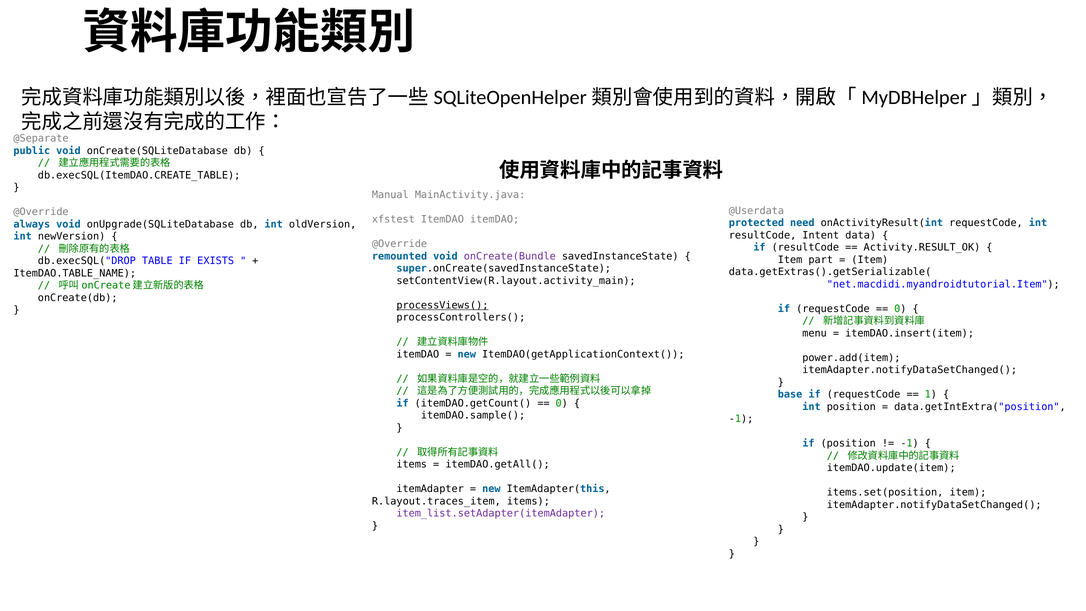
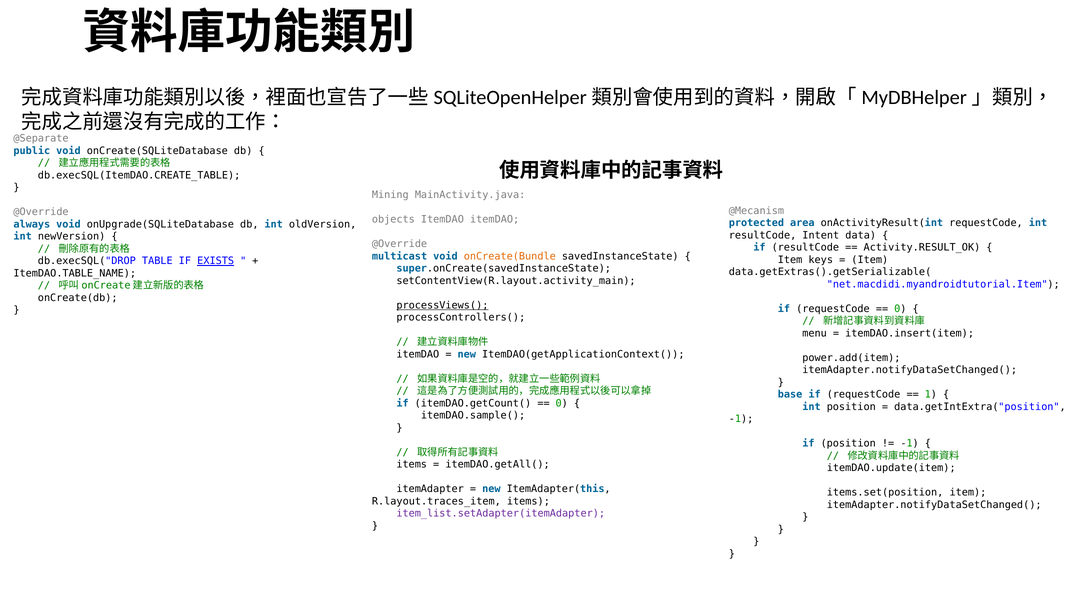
Manual: Manual -> Mining
@Userdata: @Userdata -> @Mecanism
xfstest: xfstest -> objects
need: need -> area
remounted: remounted -> multicast
onCreate(Bundle colour: purple -> orange
part: part -> keys
EXISTS underline: none -> present
